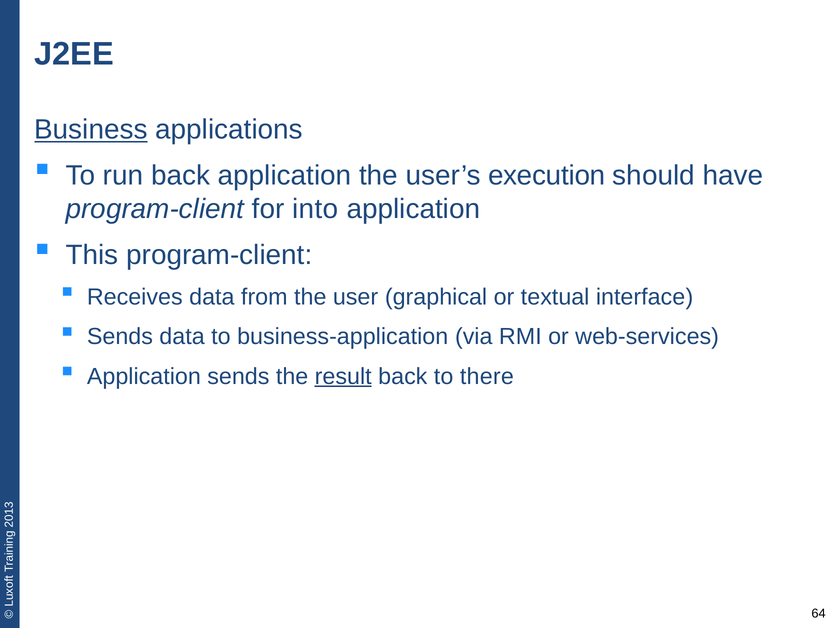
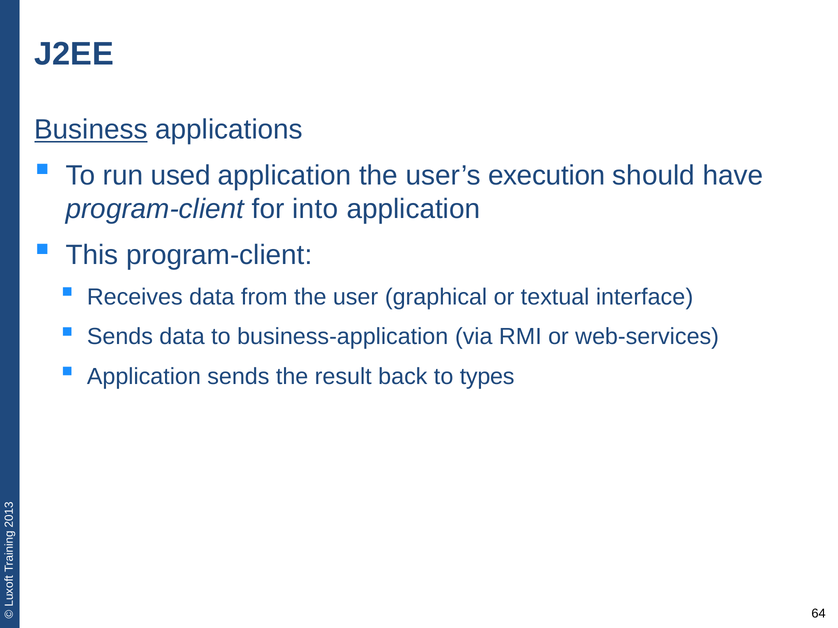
run back: back -> used
result underline: present -> none
there: there -> types
